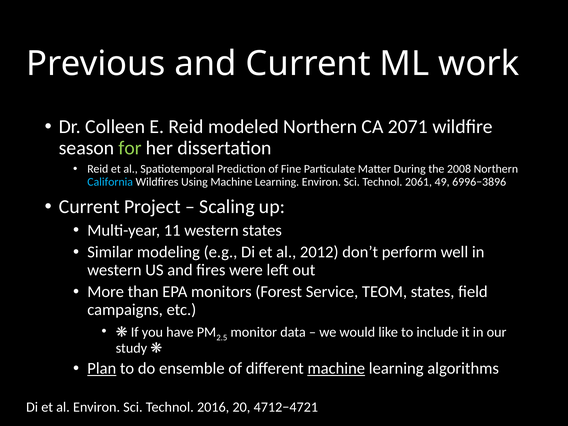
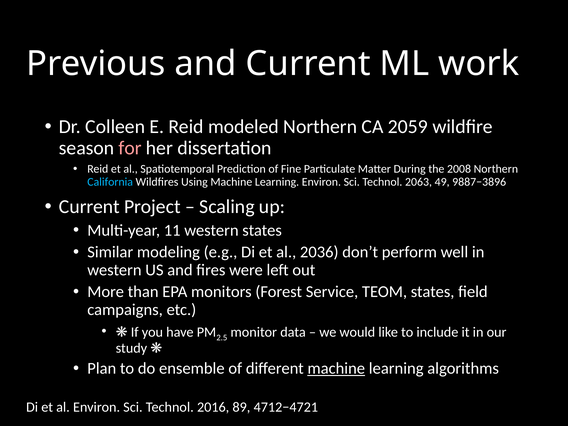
2071: 2071 -> 2059
for colour: light green -> pink
2061: 2061 -> 2063
6996−3896: 6996−3896 -> 9887−3896
2012: 2012 -> 2036
Plan underline: present -> none
20: 20 -> 89
